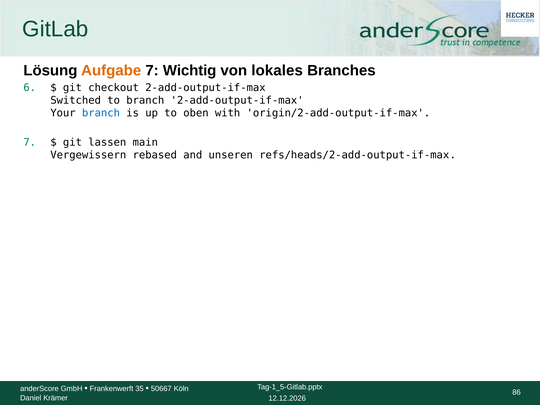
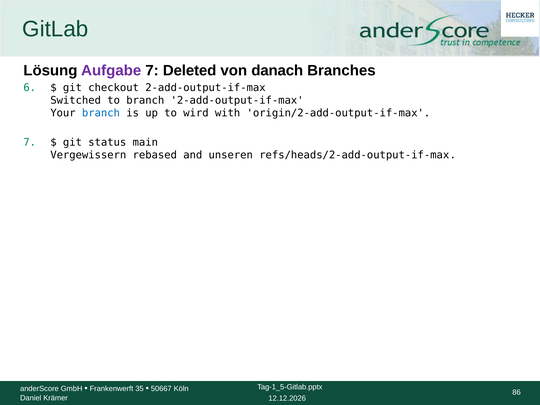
Aufgabe colour: orange -> purple
Wichtig: Wichtig -> Deleted
lokales: lokales -> danach
oben: oben -> wird
lassen: lassen -> status
